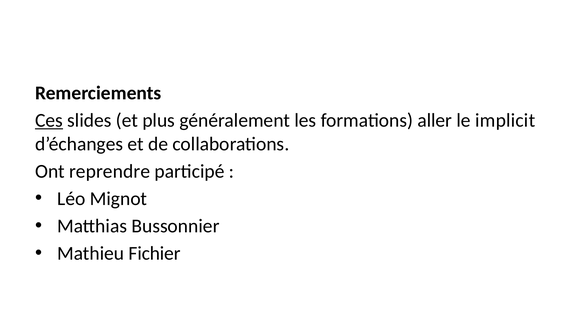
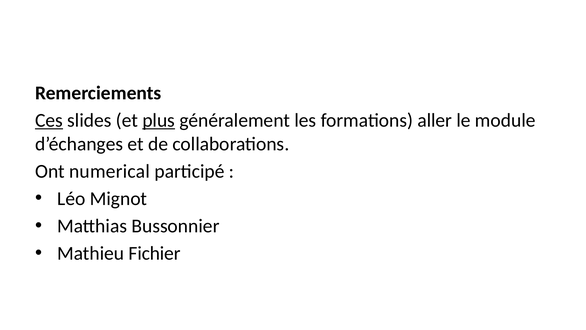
plus underline: none -> present
implicit: implicit -> module
reprendre: reprendre -> numerical
